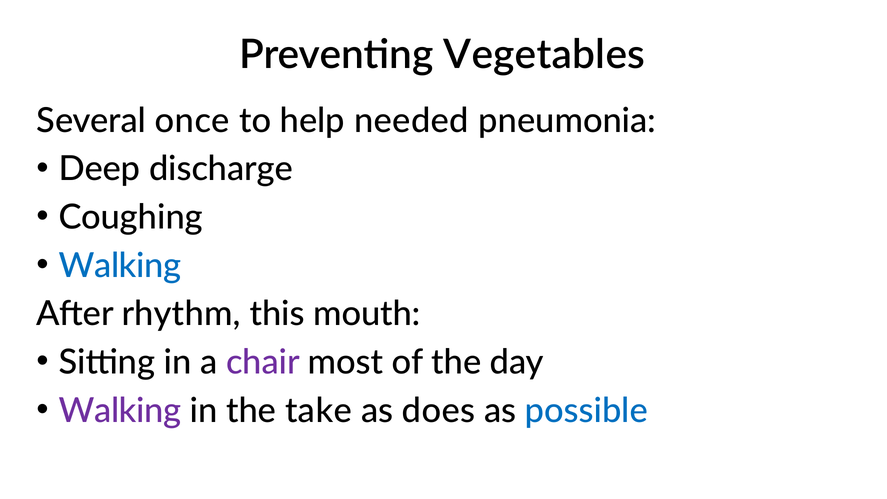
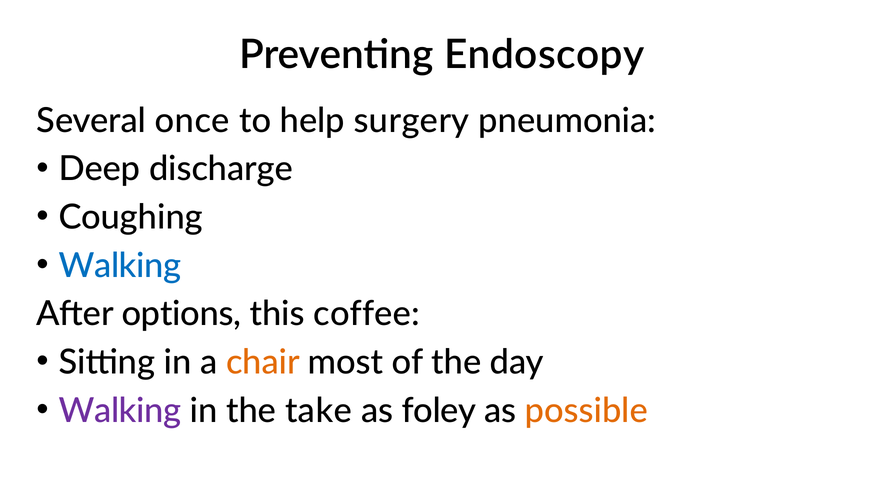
Vegetables: Vegetables -> Endoscopy
needed: needed -> surgery
rhythm: rhythm -> options
mouth: mouth -> coffee
chair colour: purple -> orange
does: does -> foley
possible colour: blue -> orange
